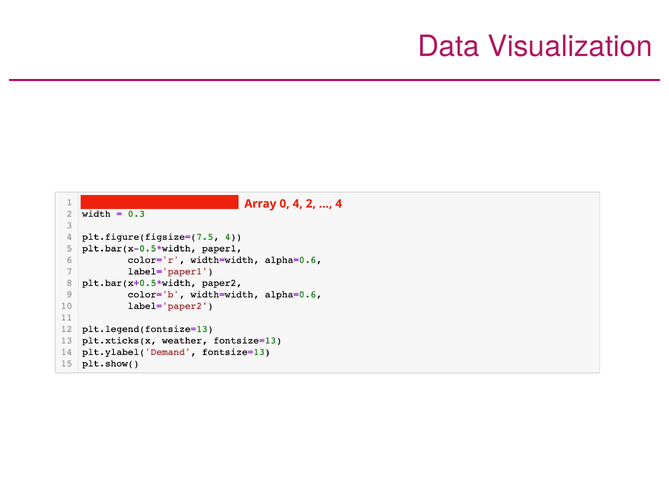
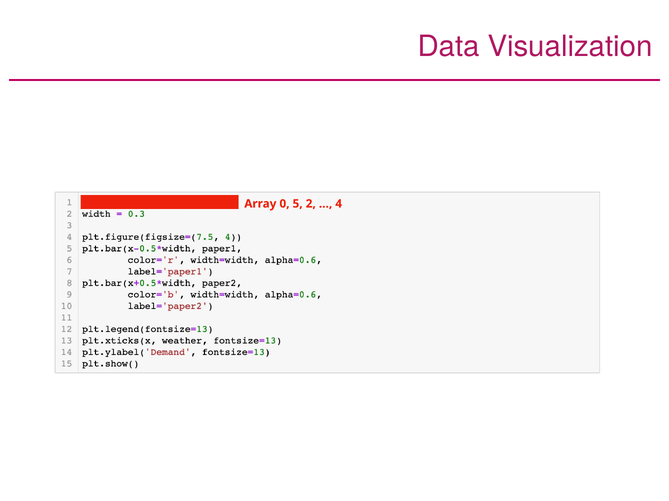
0 4: 4 -> 5
